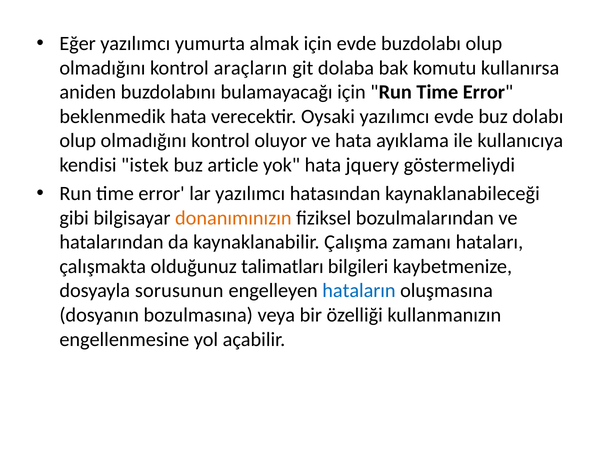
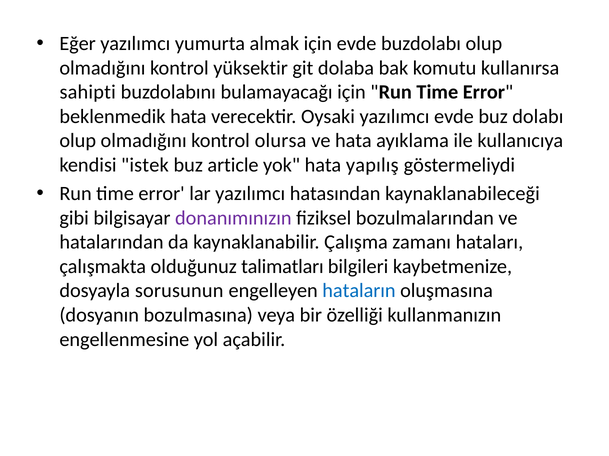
araçların: araçların -> yüksektir
aniden: aniden -> sahipti
oluyor: oluyor -> olursa
jquery: jquery -> yapılış
donanımınızın colour: orange -> purple
